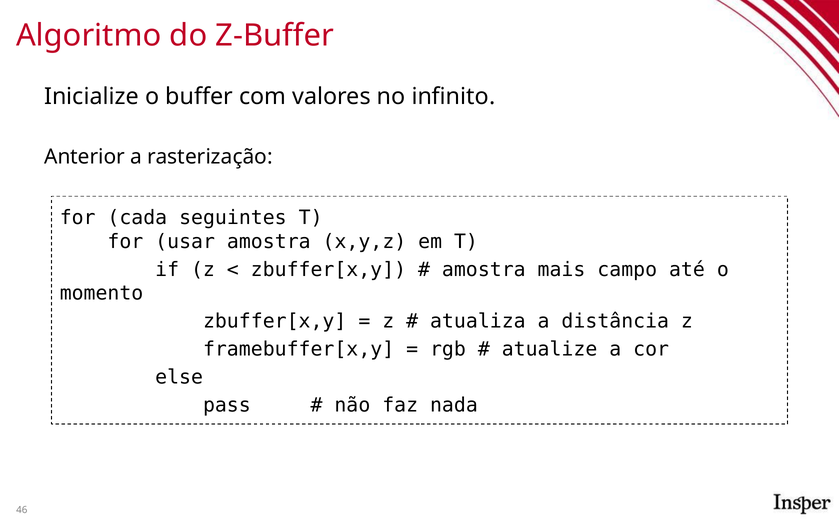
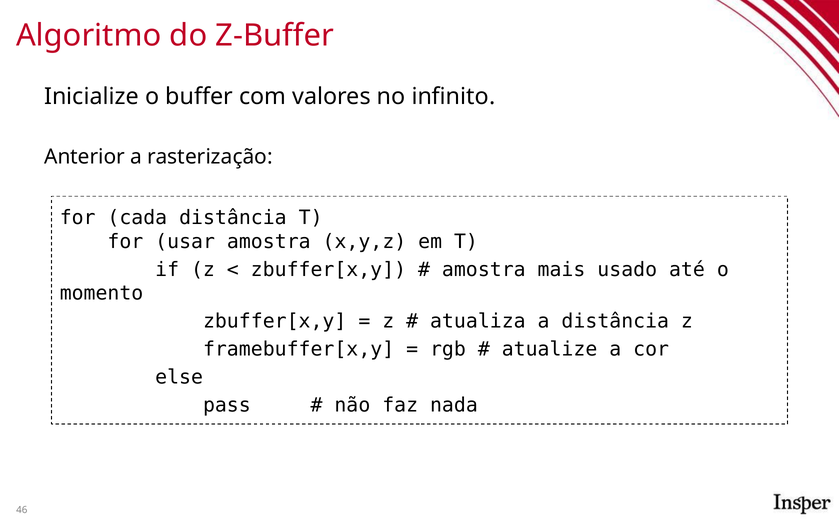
cada seguintes: seguintes -> distância
campo: campo -> usado
